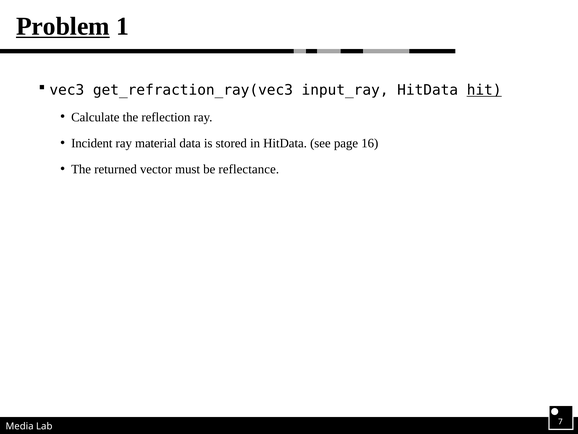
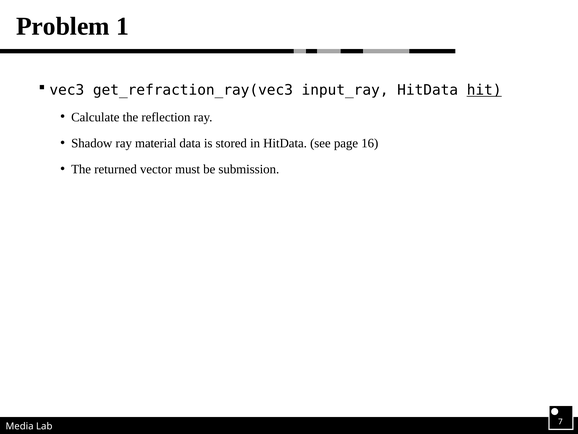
Problem underline: present -> none
Incident: Incident -> Shadow
reflectance: reflectance -> submission
